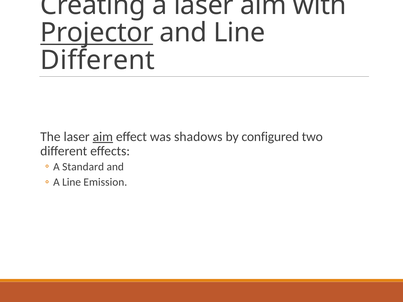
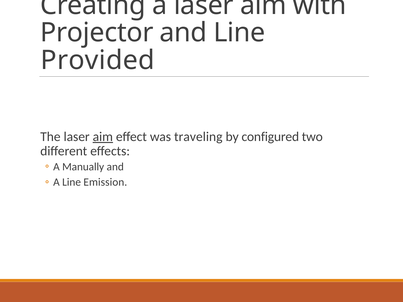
Projector underline: present -> none
Different at (98, 60): Different -> Provided
shadows: shadows -> traveling
Standard: Standard -> Manually
